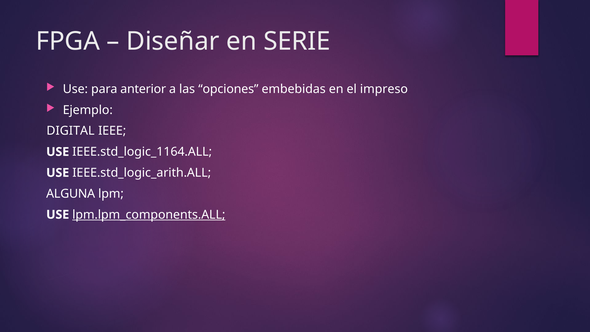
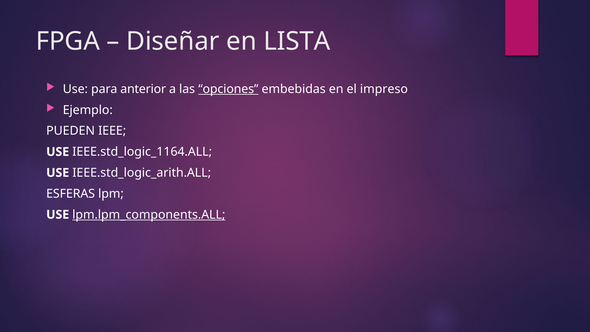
SERIE: SERIE -> LISTA
opciones underline: none -> present
DIGITAL: DIGITAL -> PUEDEN
ALGUNA: ALGUNA -> ESFERAS
